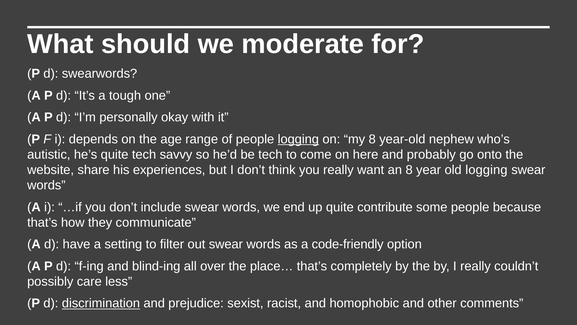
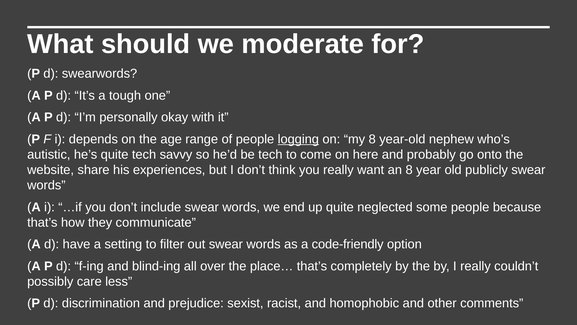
old logging: logging -> publicly
contribute: contribute -> neglected
discrimination underline: present -> none
